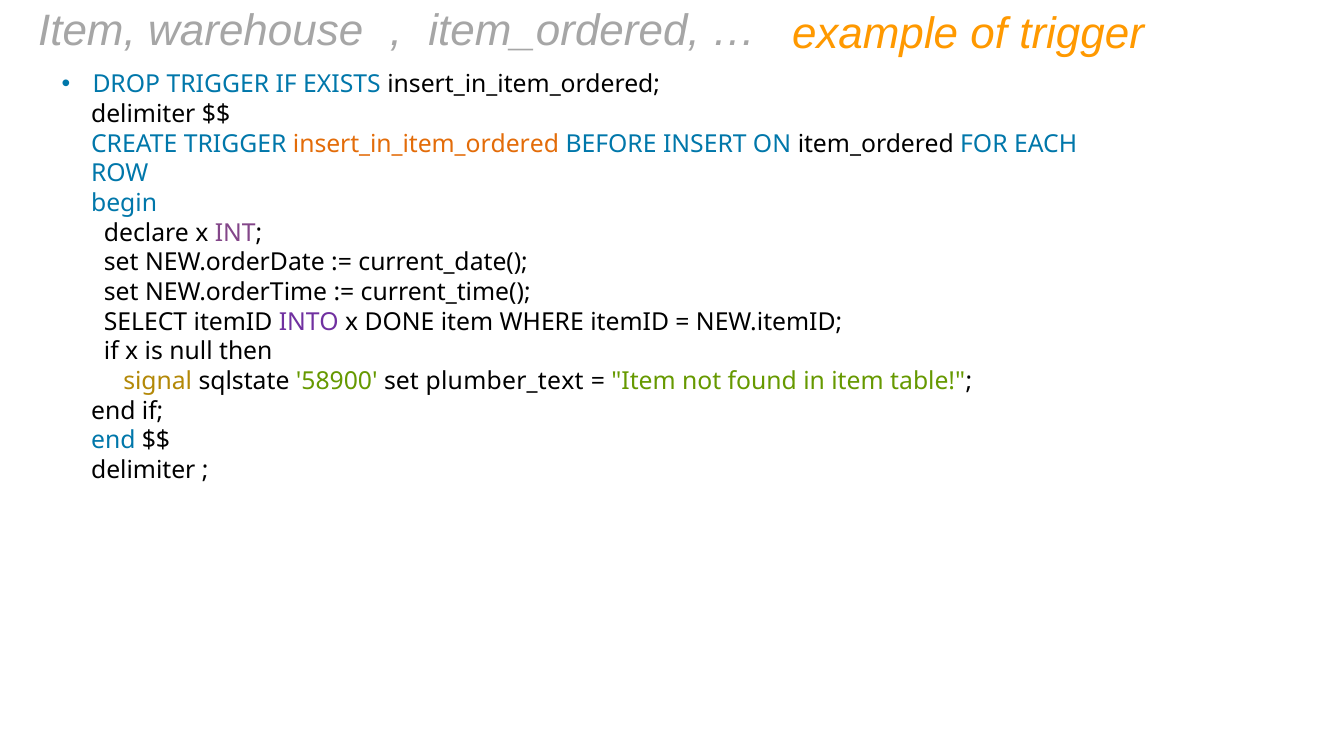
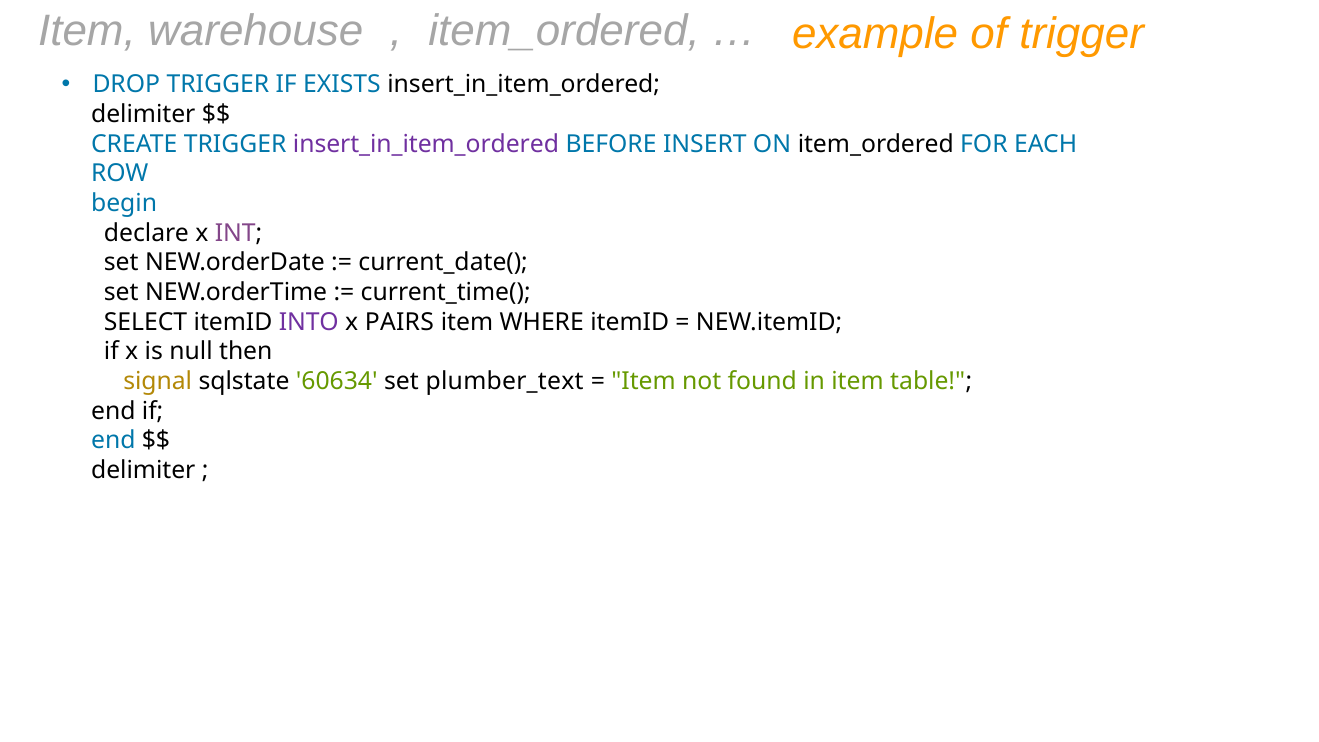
insert_in_item_ordered at (426, 144) colour: orange -> purple
DONE: DONE -> PAIRS
58900: 58900 -> 60634
